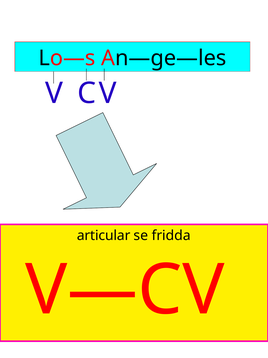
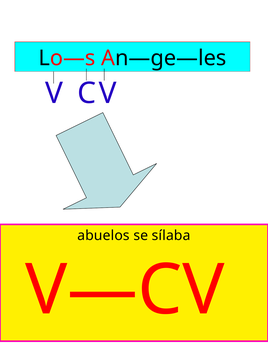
articular: articular -> abuelos
fridda: fridda -> sílaba
